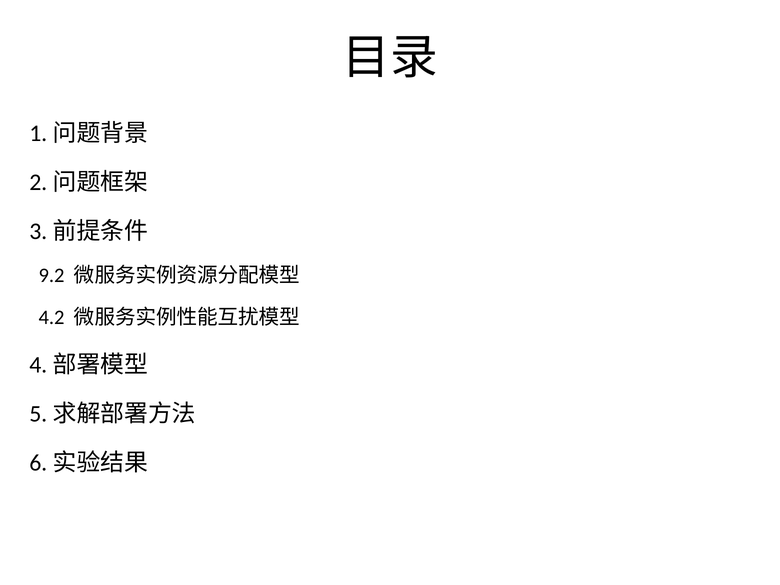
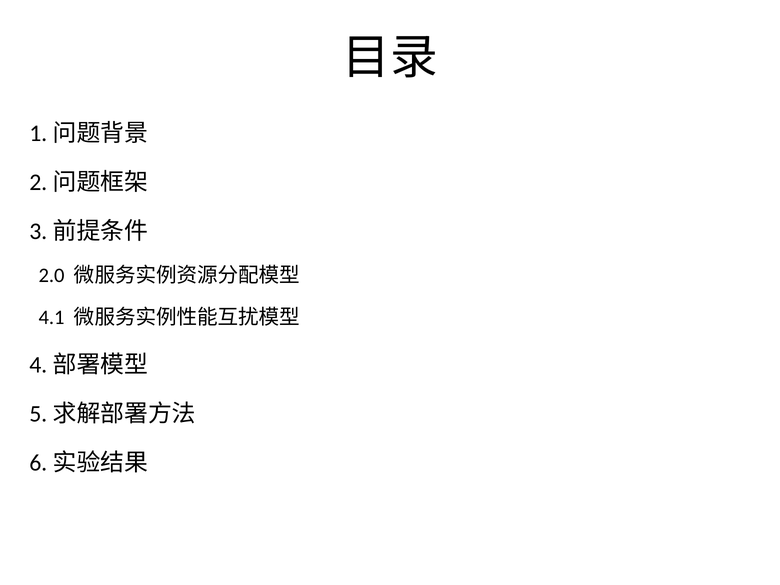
9.2: 9.2 -> 2.0
4.2: 4.2 -> 4.1
